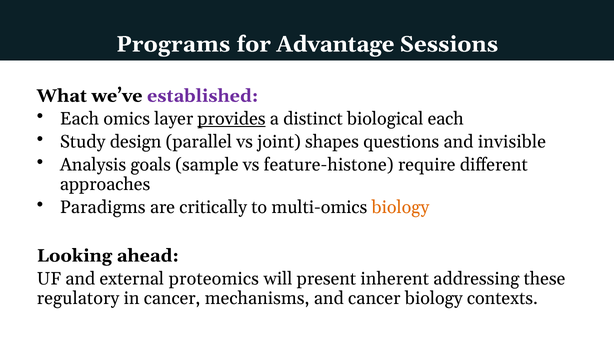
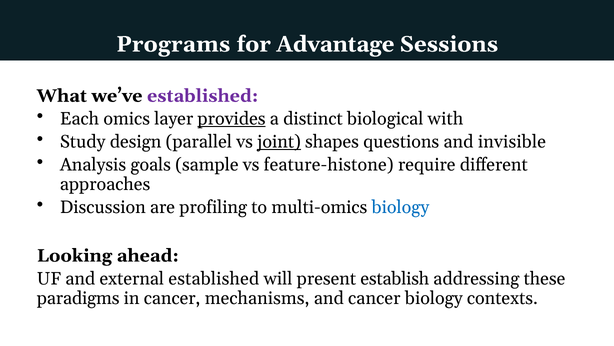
biological each: each -> with
joint underline: none -> present
Paradigms: Paradigms -> Discussion
critically: critically -> profiling
biology at (400, 207) colour: orange -> blue
external proteomics: proteomics -> established
inherent: inherent -> establish
regulatory: regulatory -> paradigms
